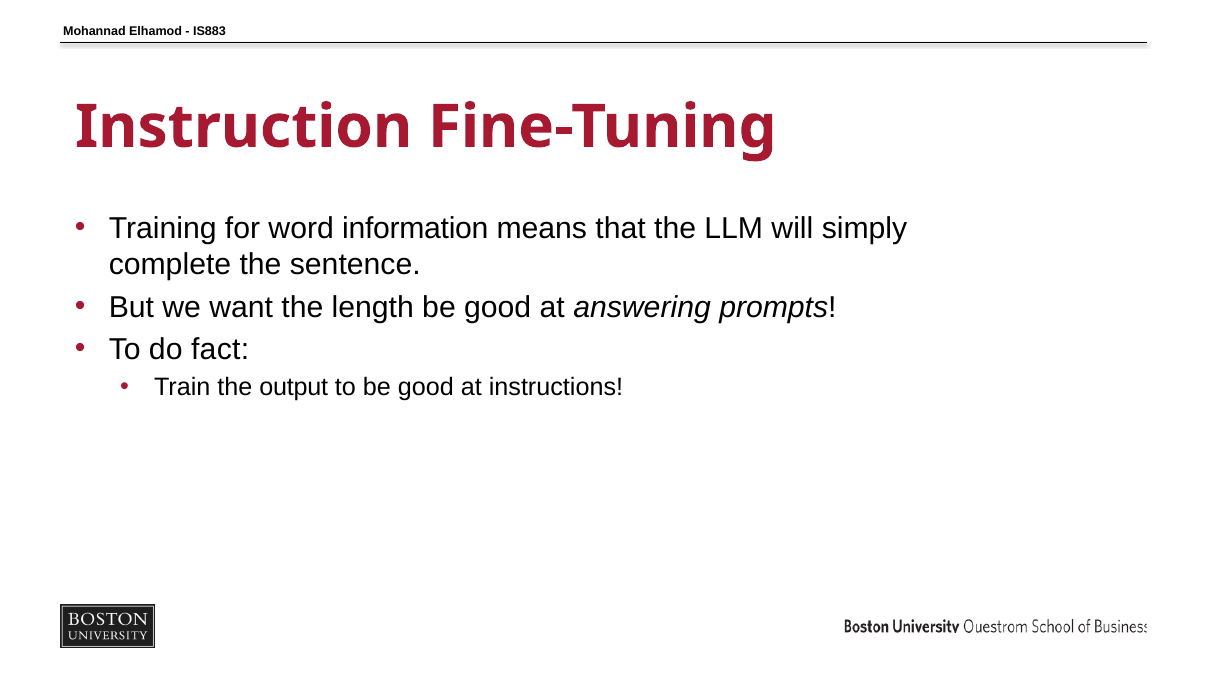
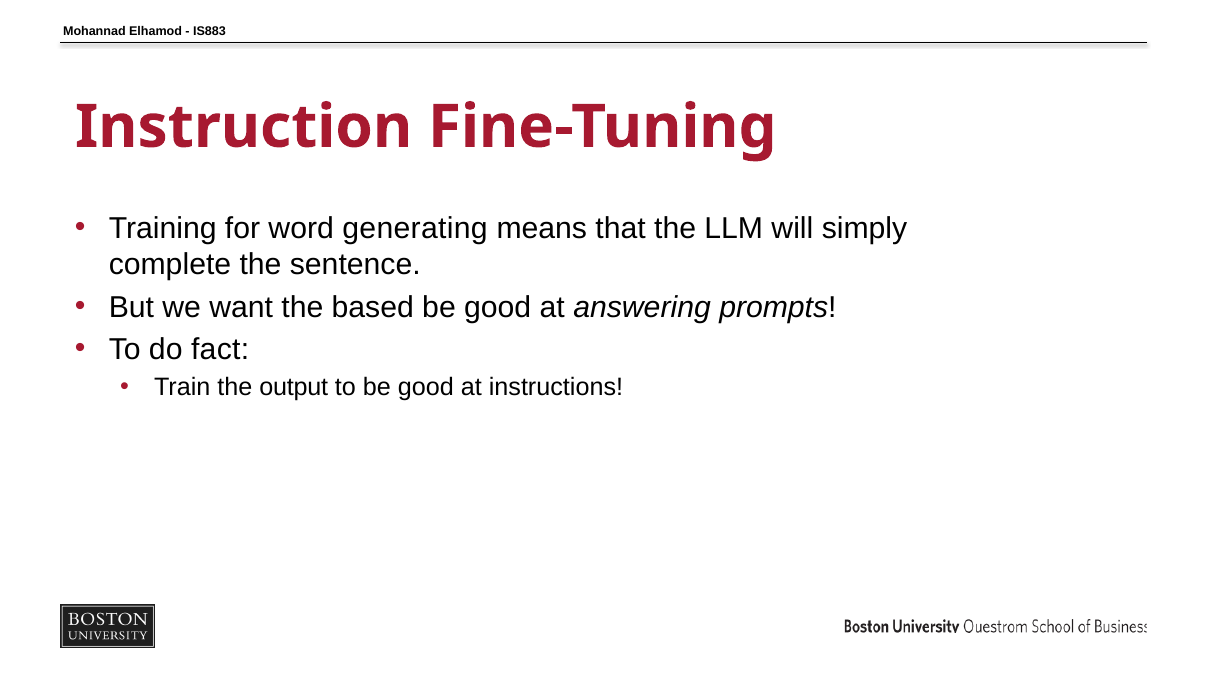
information: information -> generating
length: length -> based
